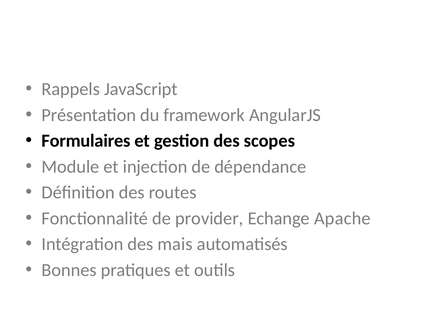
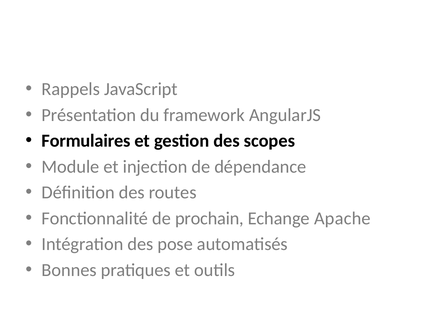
provider: provider -> prochain
mais: mais -> pose
